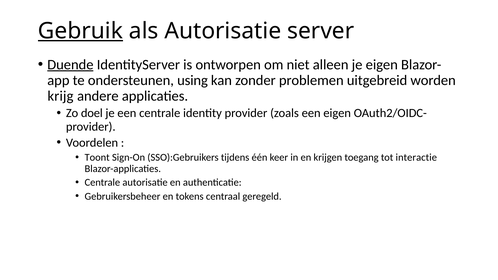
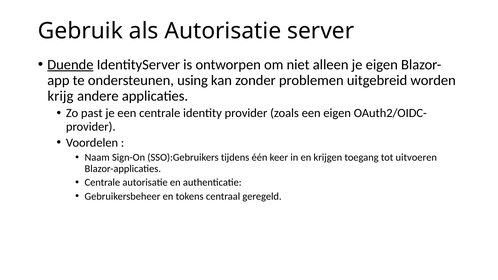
Gebruik underline: present -> none
doel: doel -> past
Toont: Toont -> Naam
interactie: interactie -> uitvoeren
